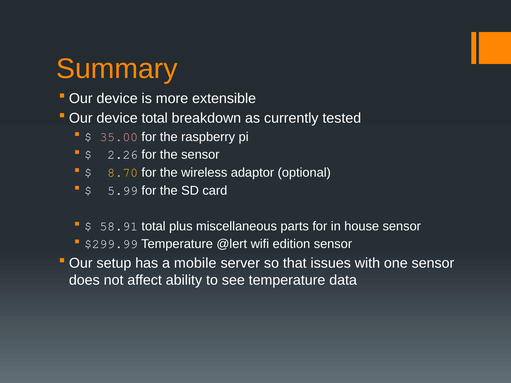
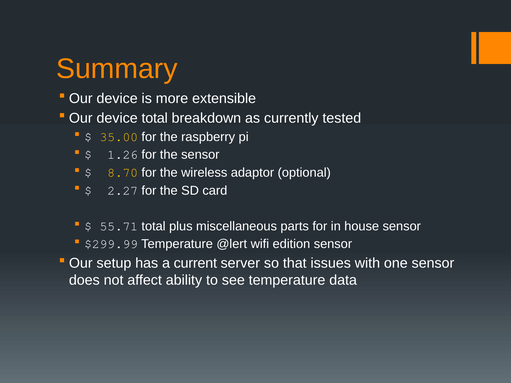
35.00 colour: pink -> yellow
2.26: 2.26 -> 1.26
5.99: 5.99 -> 2.27
58.91: 58.91 -> 55.71
mobile: mobile -> current
